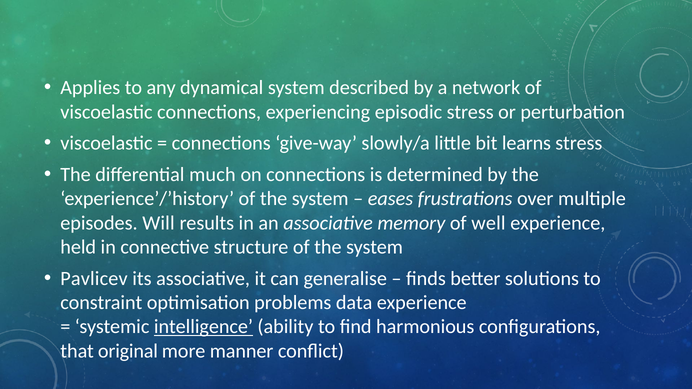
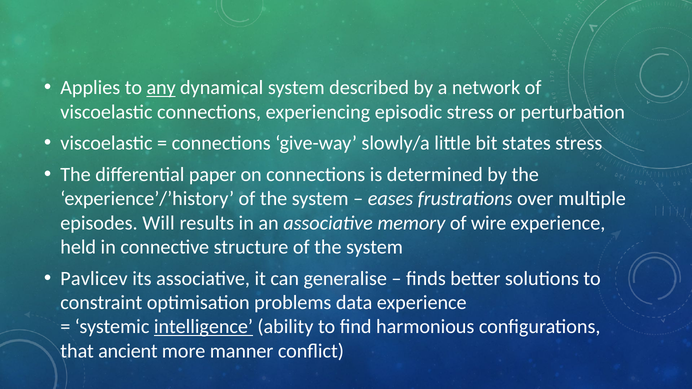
any underline: none -> present
learns: learns -> states
much: much -> paper
well: well -> wire
original: original -> ancient
